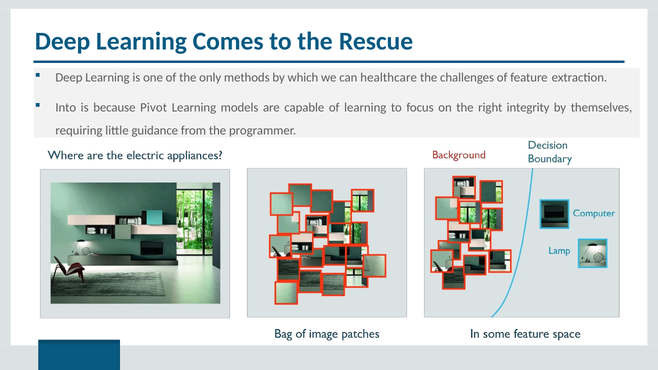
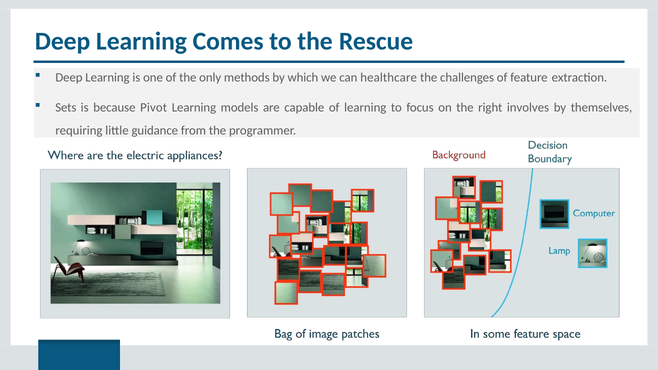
Into: Into -> Sets
integrity: integrity -> involves
